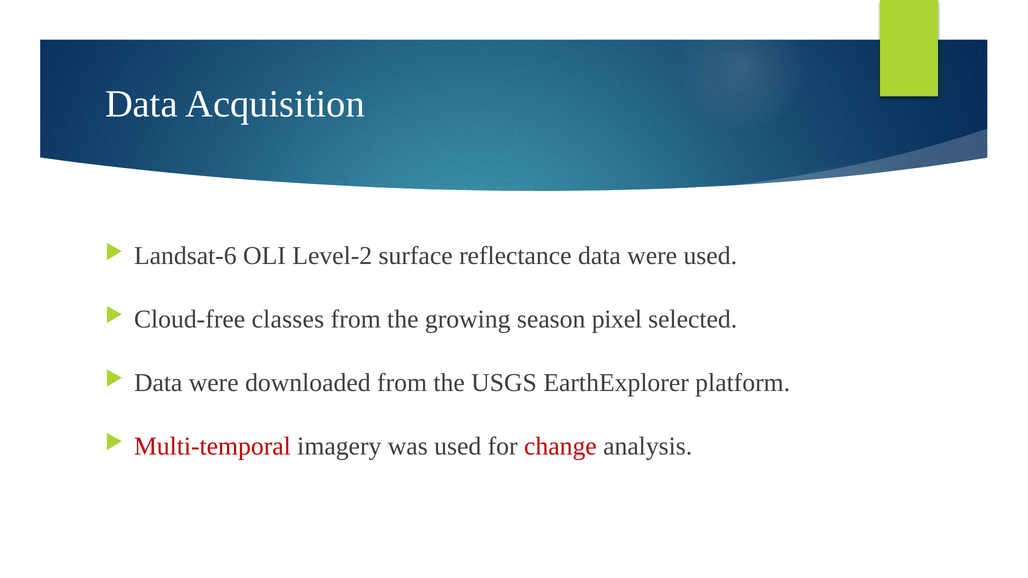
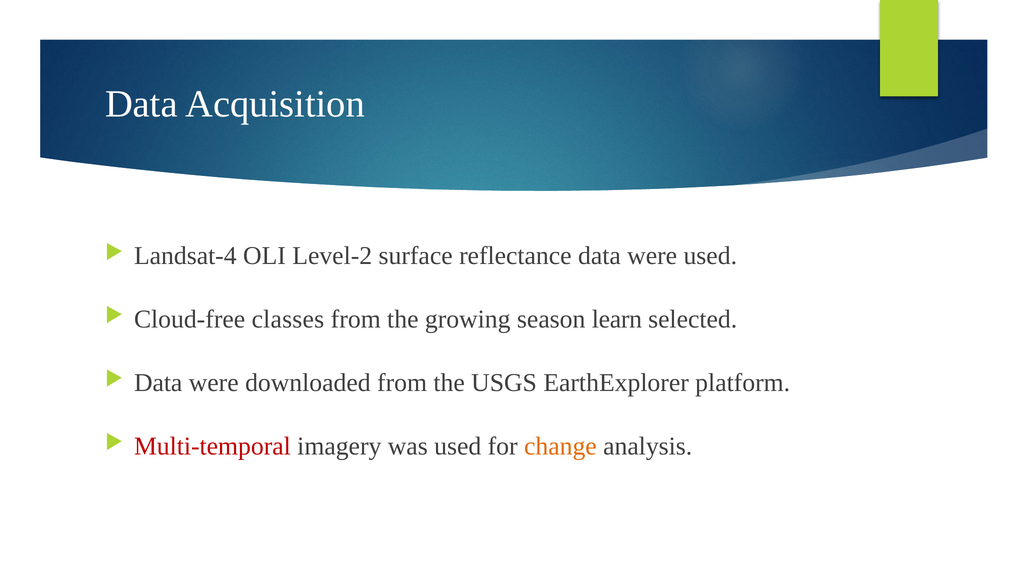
Landsat-6: Landsat-6 -> Landsat-4
pixel: pixel -> learn
change colour: red -> orange
